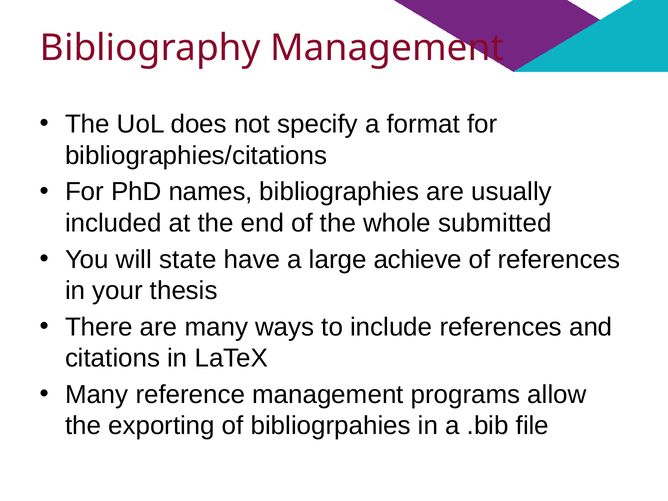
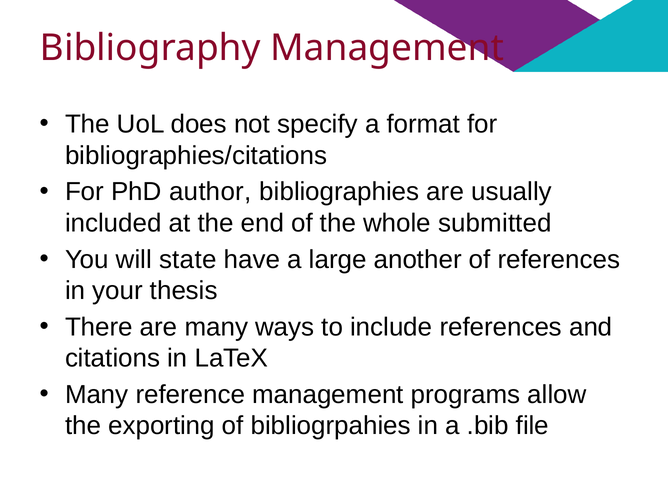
names: names -> author
achieve: achieve -> another
